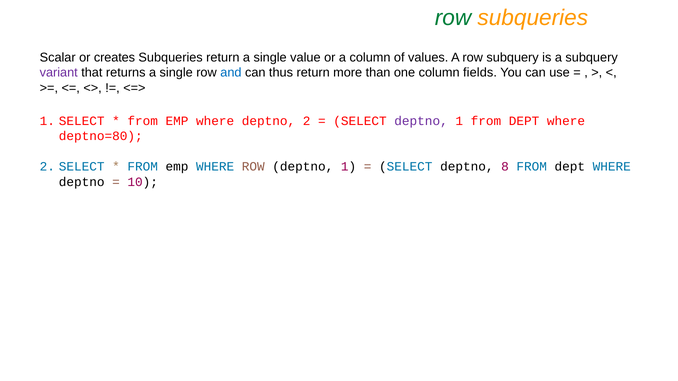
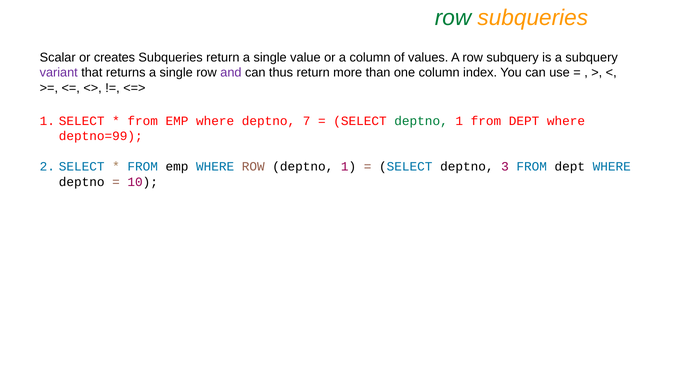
and colour: blue -> purple
fields: fields -> index
deptno 2: 2 -> 7
deptno at (421, 121) colour: purple -> green
deptno=80: deptno=80 -> deptno=99
8: 8 -> 3
